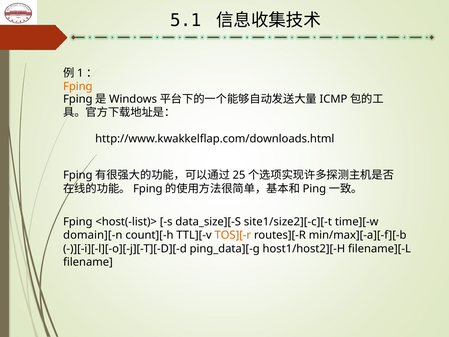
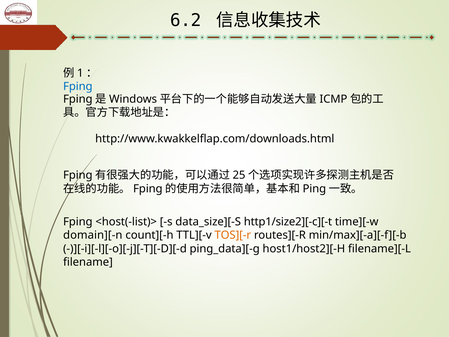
5.1: 5.1 -> 6.2
Fping at (78, 86) colour: orange -> blue
site1/size2][-c][-t: site1/size2][-c][-t -> http1/size2][-c][-t
